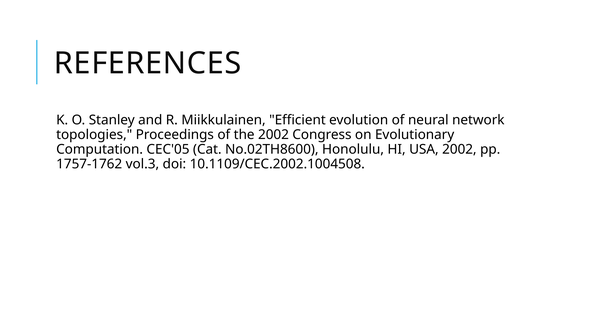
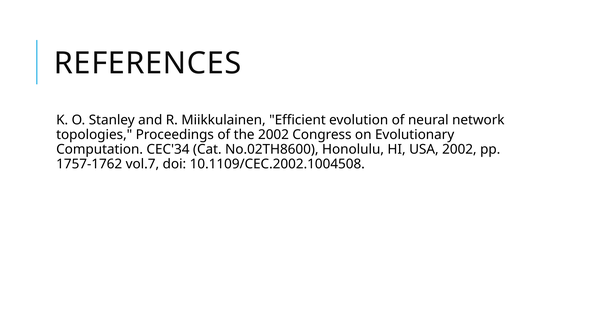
CEC'05: CEC'05 -> CEC'34
vol.3: vol.3 -> vol.7
